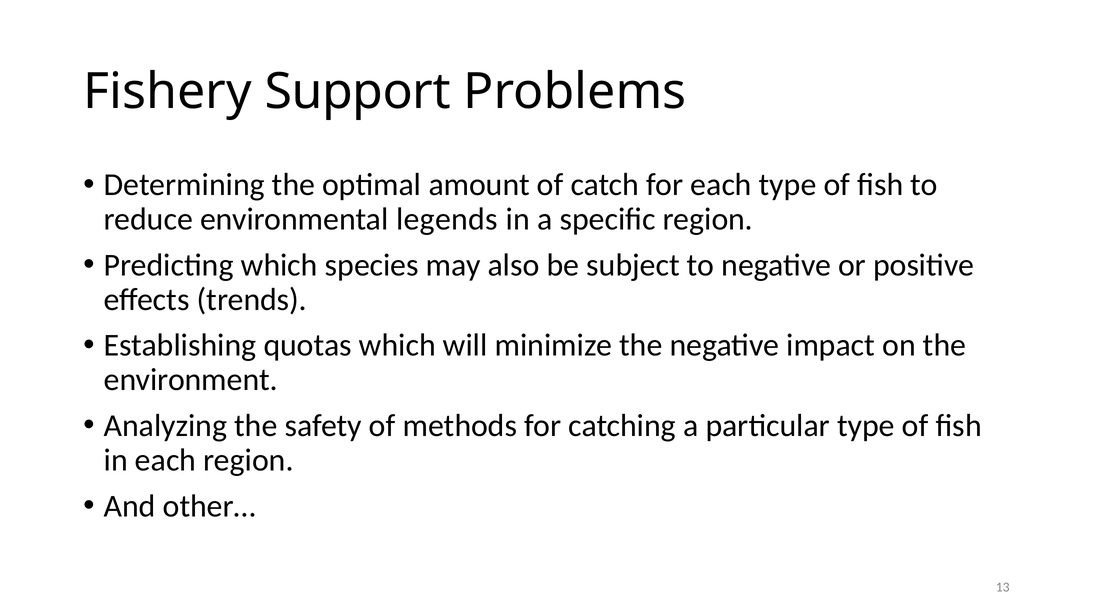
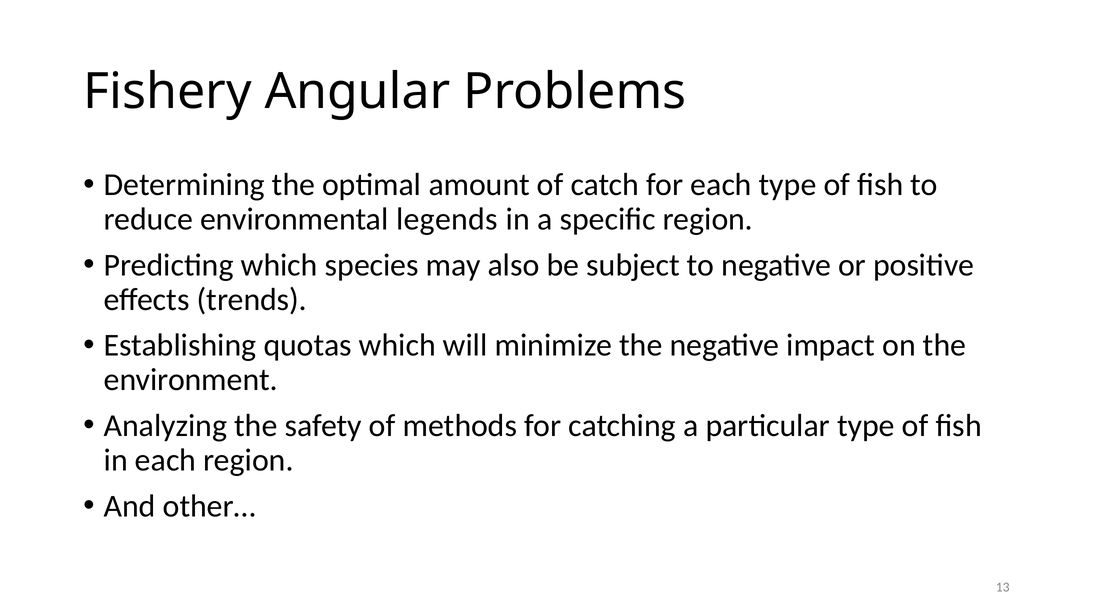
Support: Support -> Angular
